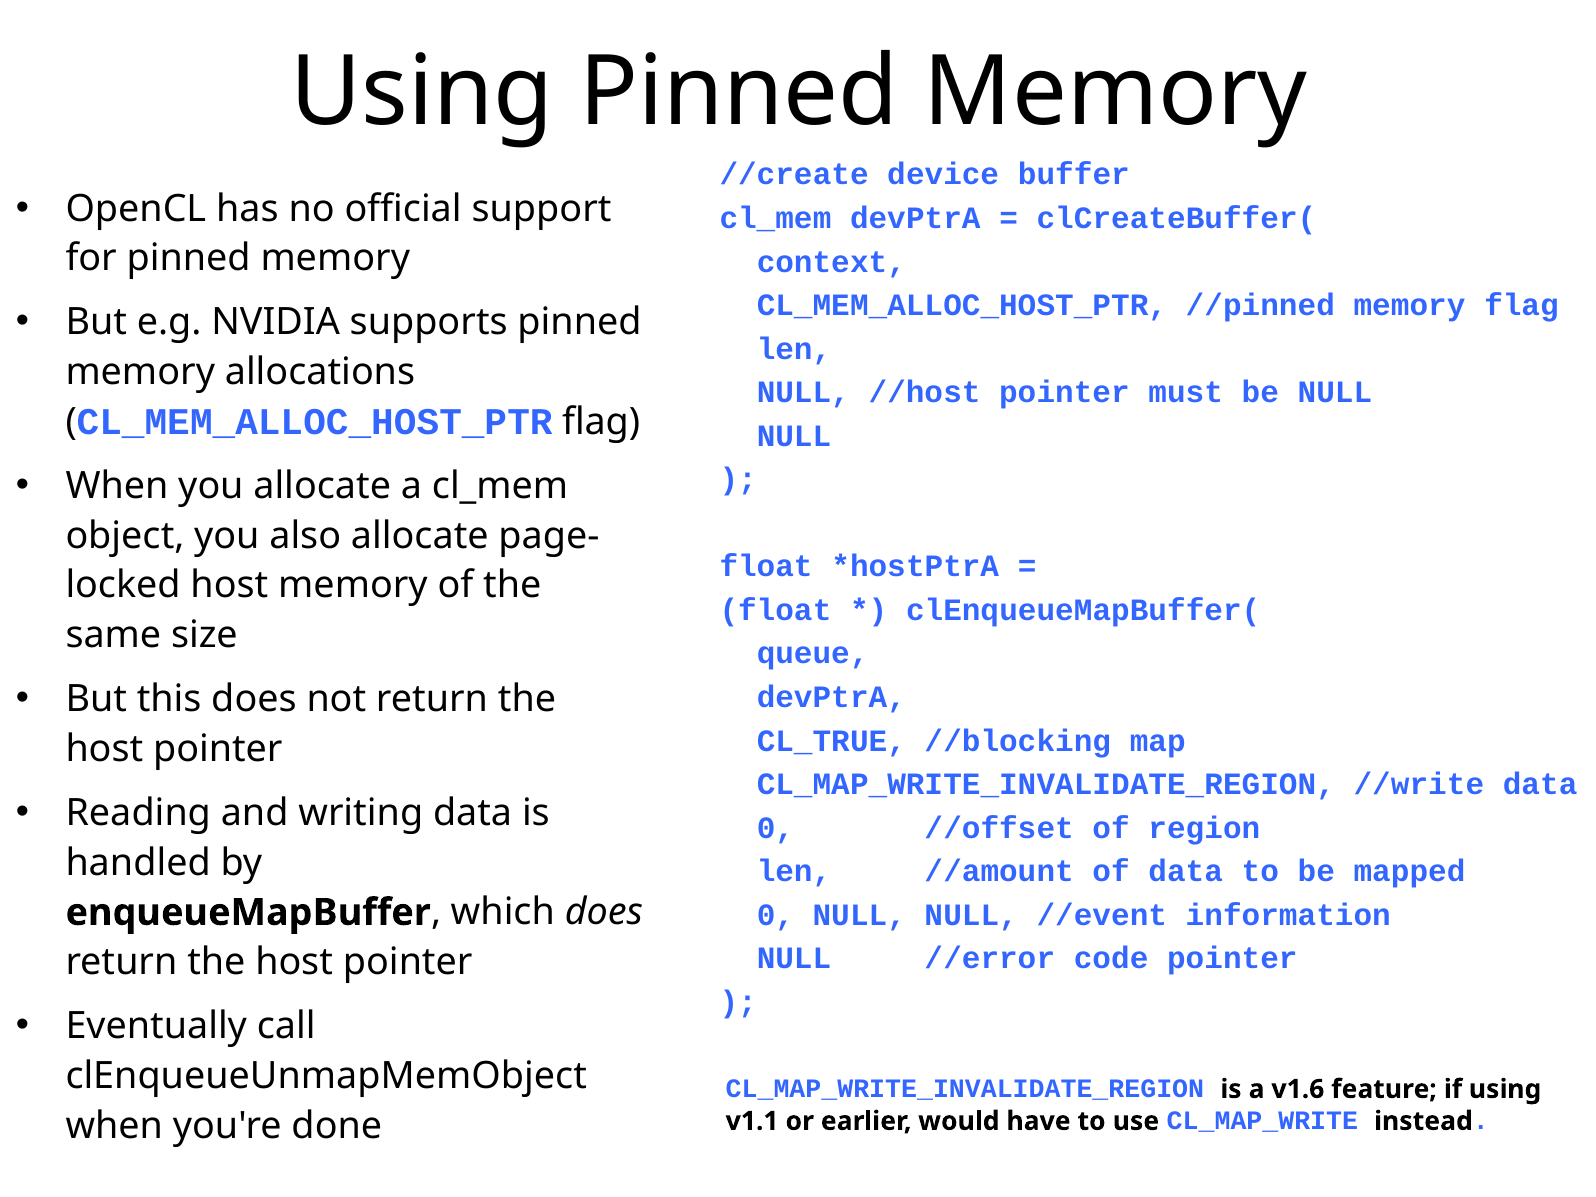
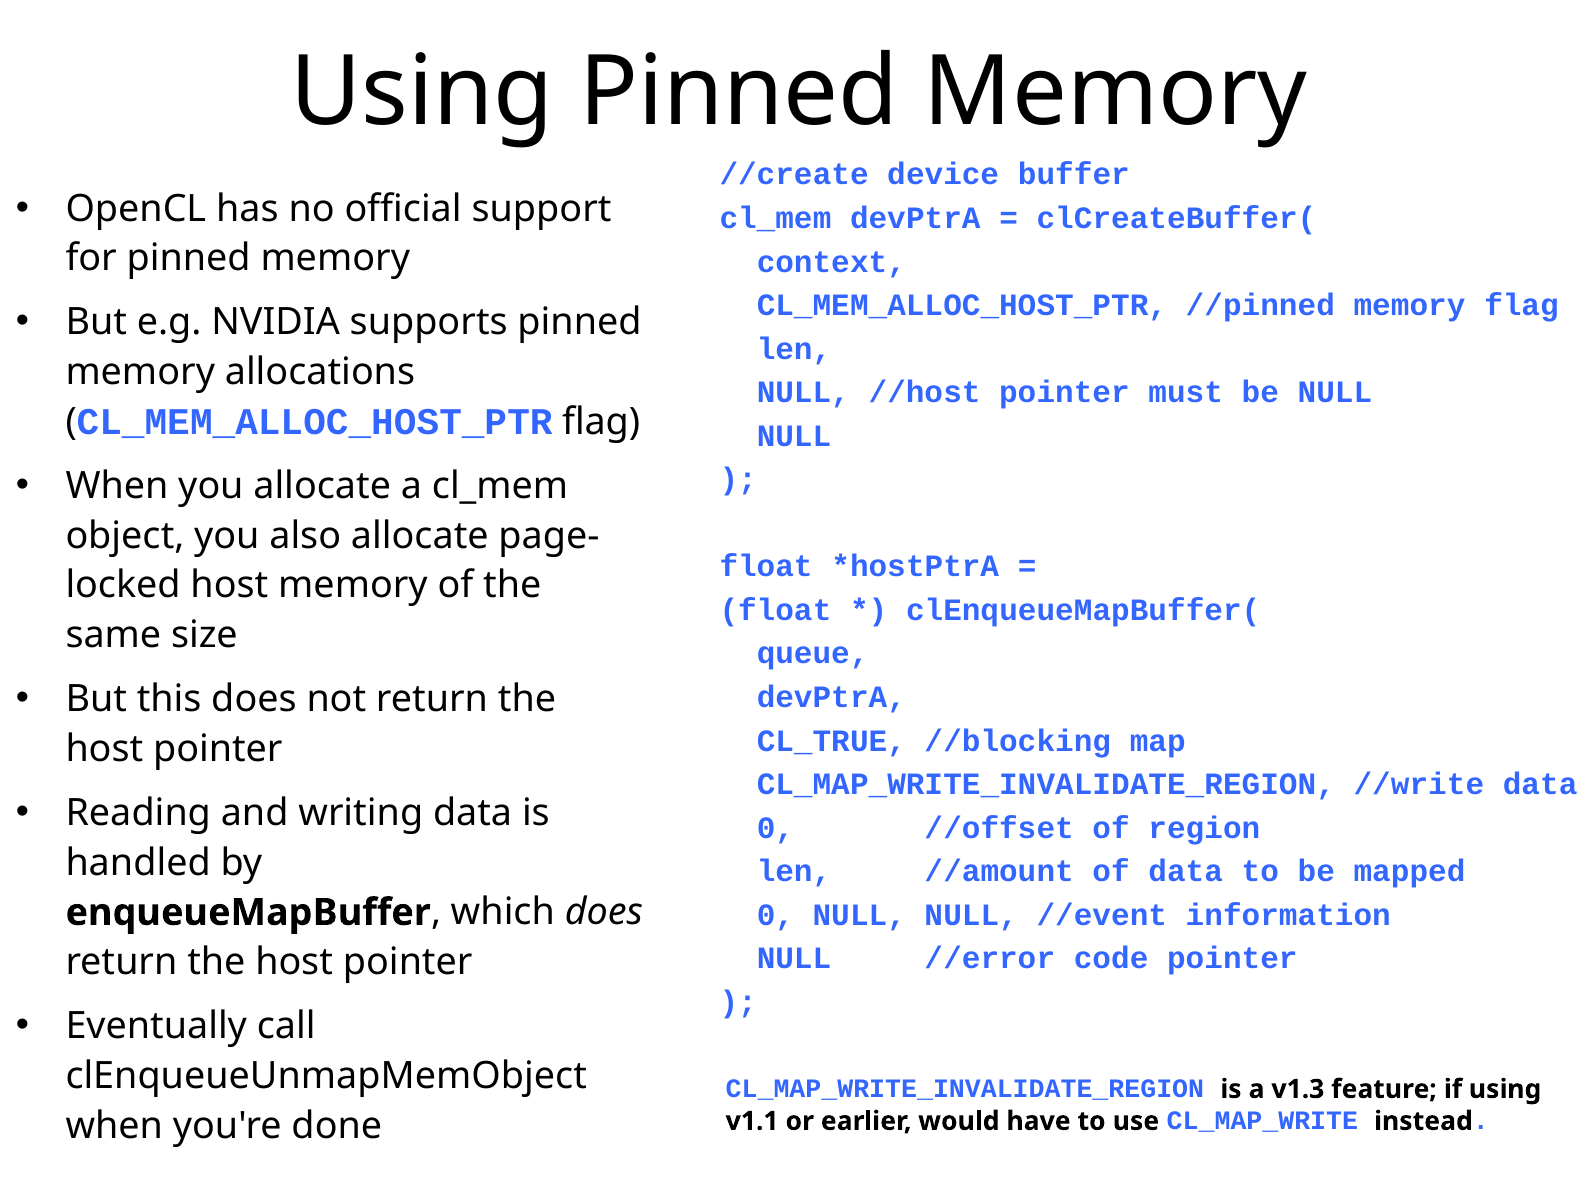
v1.6: v1.6 -> v1.3
